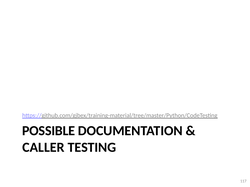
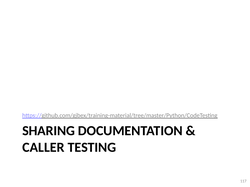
POSSIBLE: POSSIBLE -> SHARING
